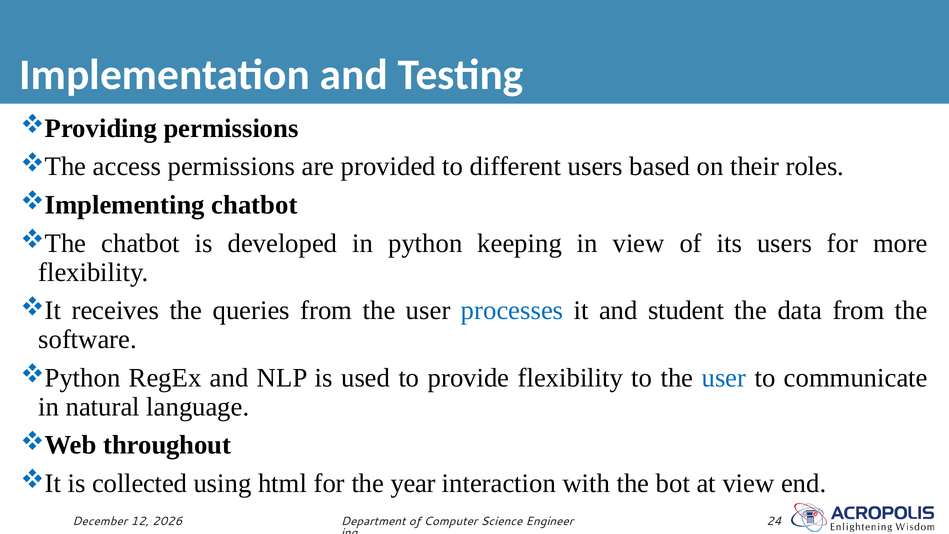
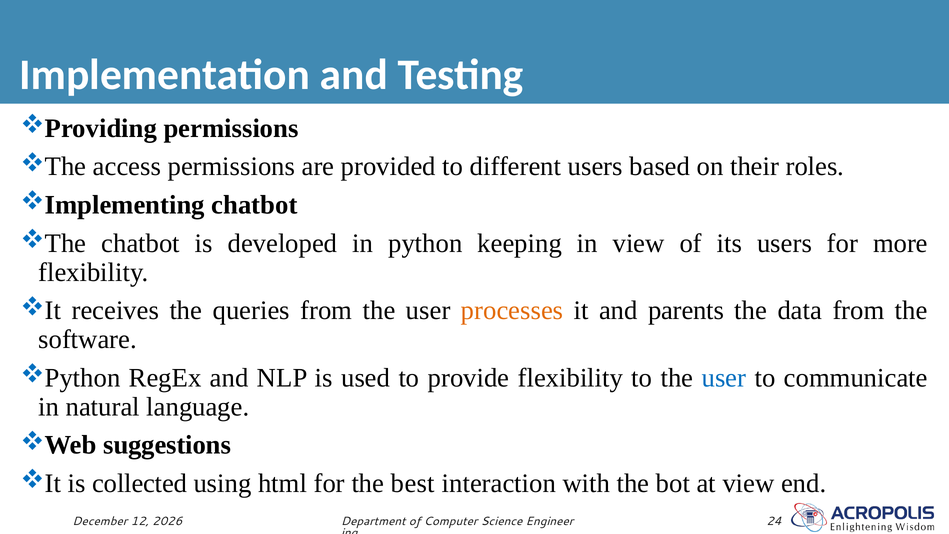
processes colour: blue -> orange
student: student -> parents
throughout: throughout -> suggestions
year: year -> best
